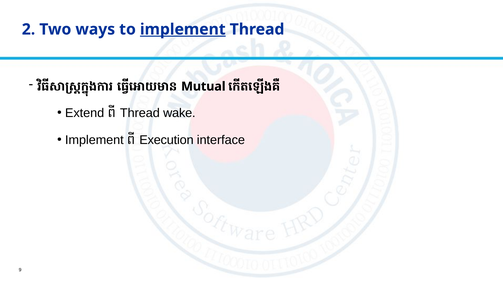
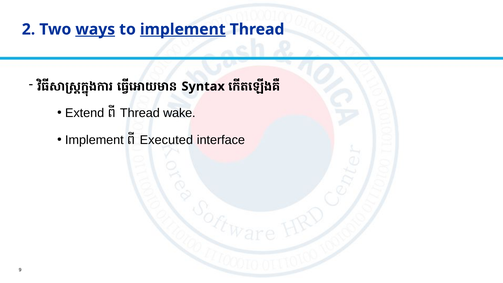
ways underline: none -> present
Mutual: Mutual -> Syntax
Execution: Execution -> Executed
